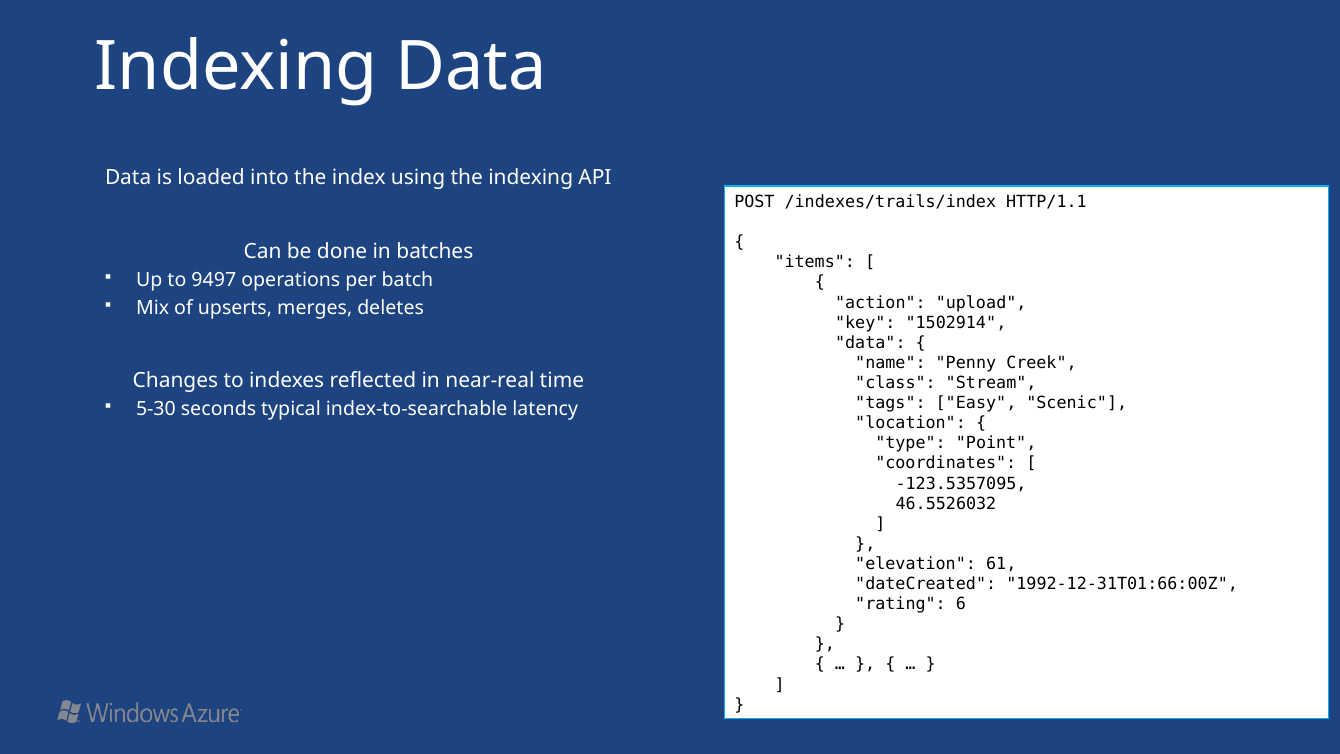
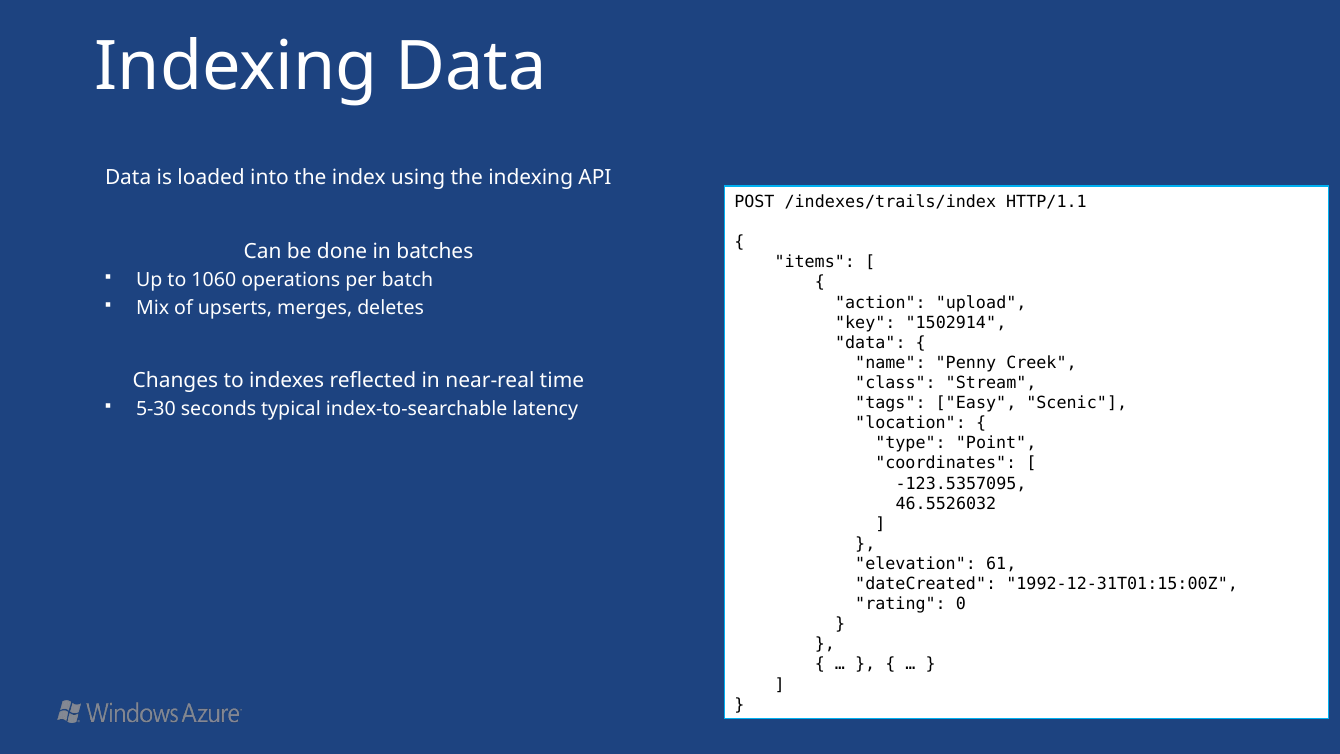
9497: 9497 -> 1060
1992-12-31T01:66:00Z: 1992-12-31T01:66:00Z -> 1992-12-31T01:15:00Z
6: 6 -> 0
